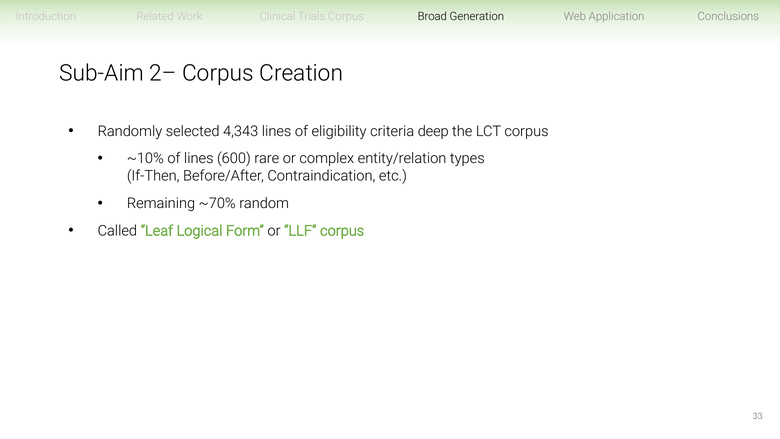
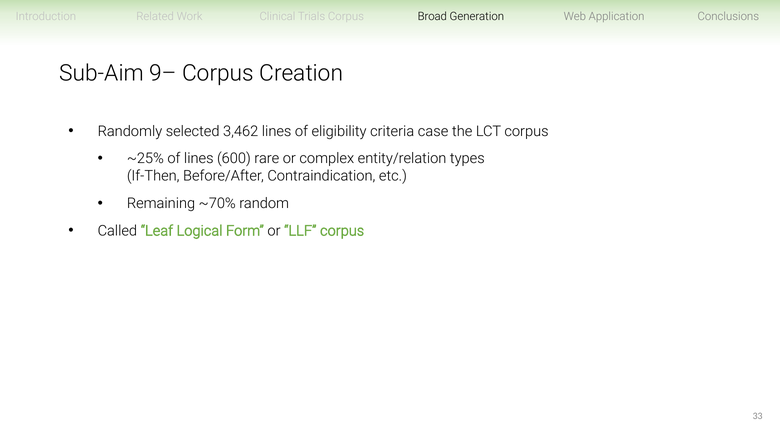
2–: 2– -> 9–
4,343: 4,343 -> 3,462
deep: deep -> case
~10%: ~10% -> ~25%
